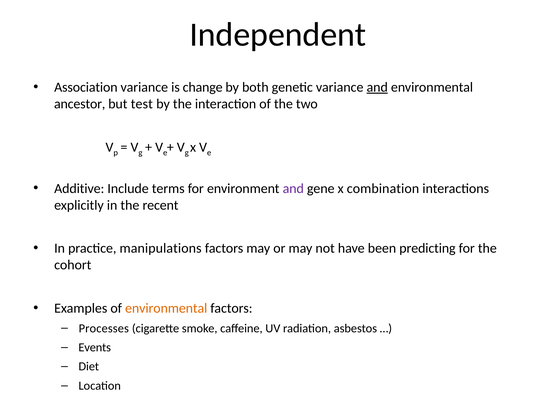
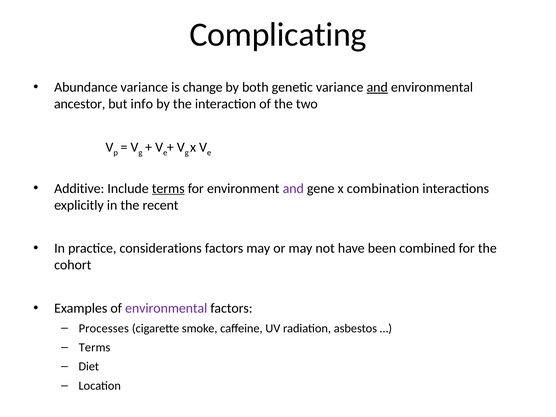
Independent: Independent -> Complicating
Association: Association -> Abundance
test: test -> info
terms at (168, 188) underline: none -> present
manipulations: manipulations -> considerations
predicting: predicting -> combined
environmental at (166, 308) colour: orange -> purple
Events at (95, 347): Events -> Terms
